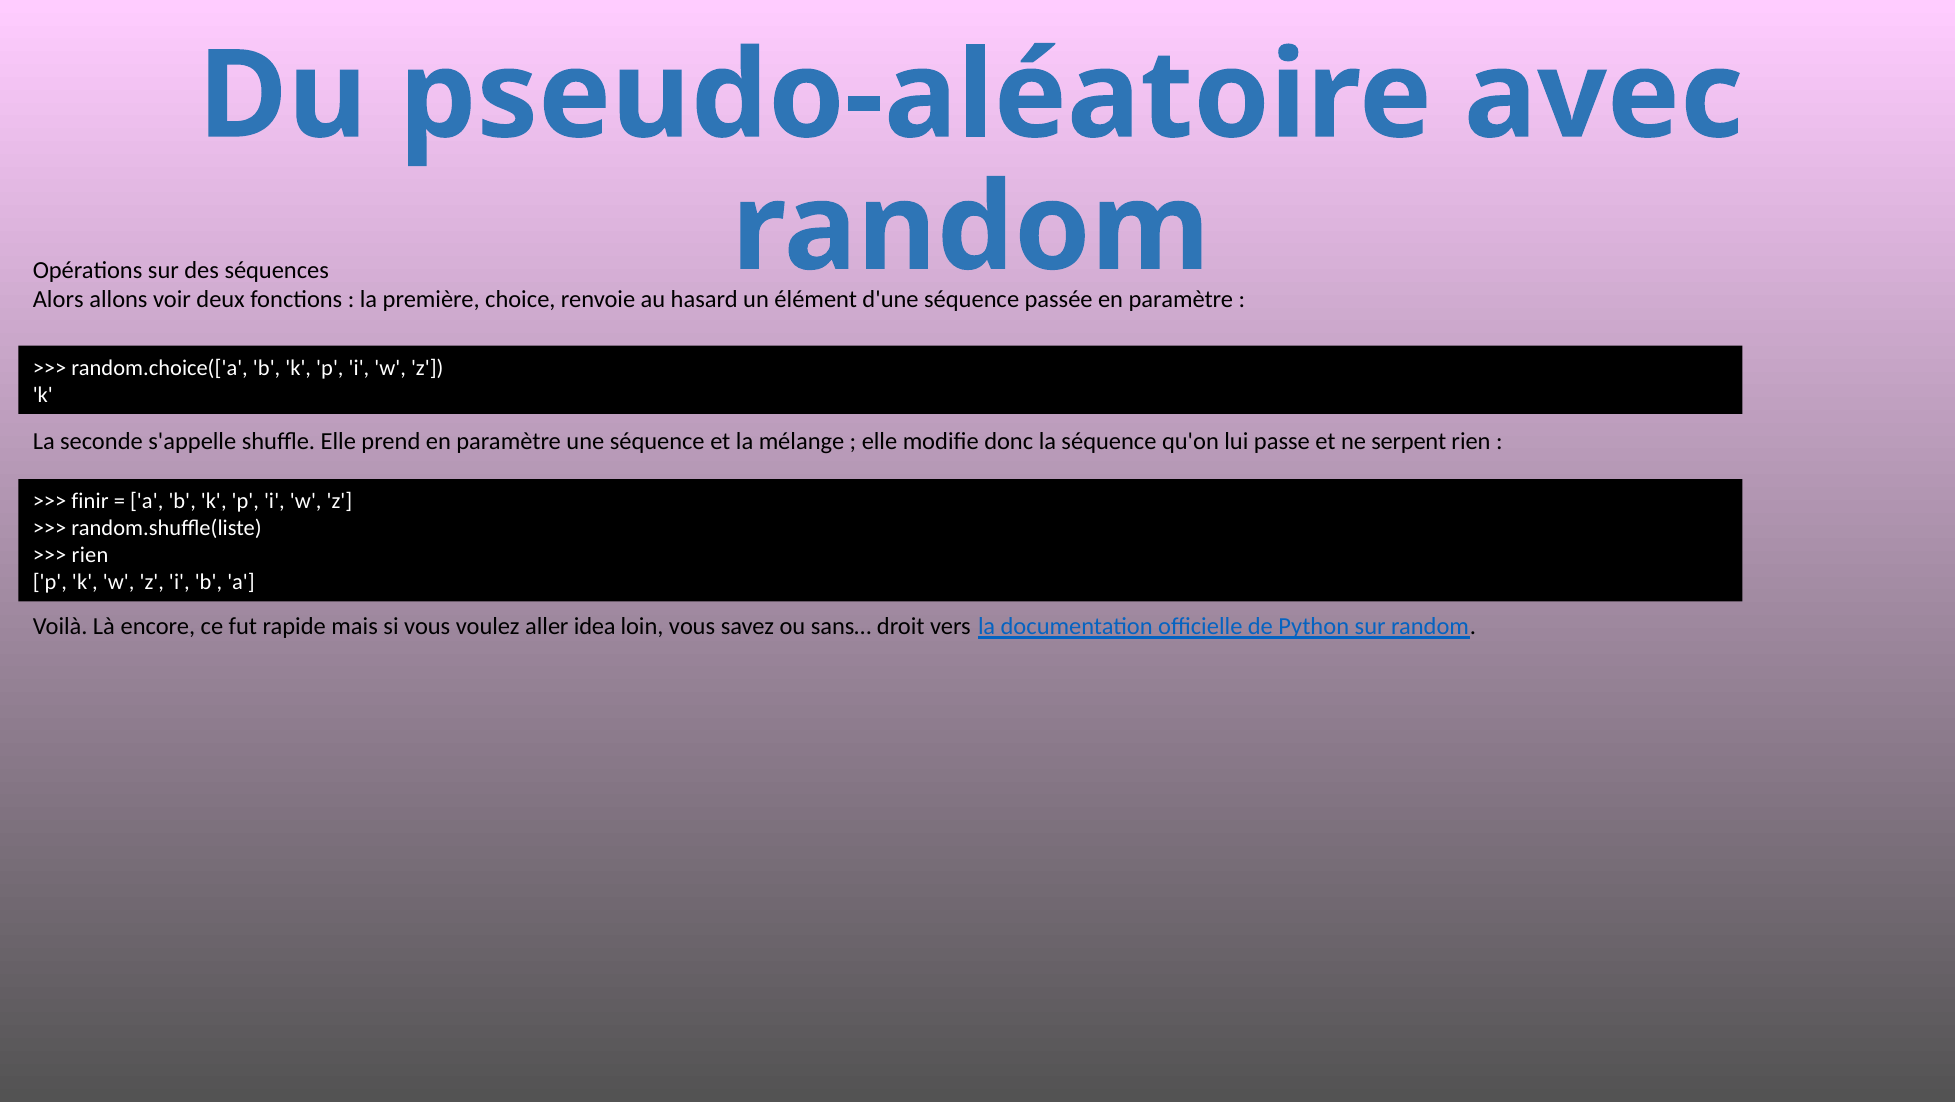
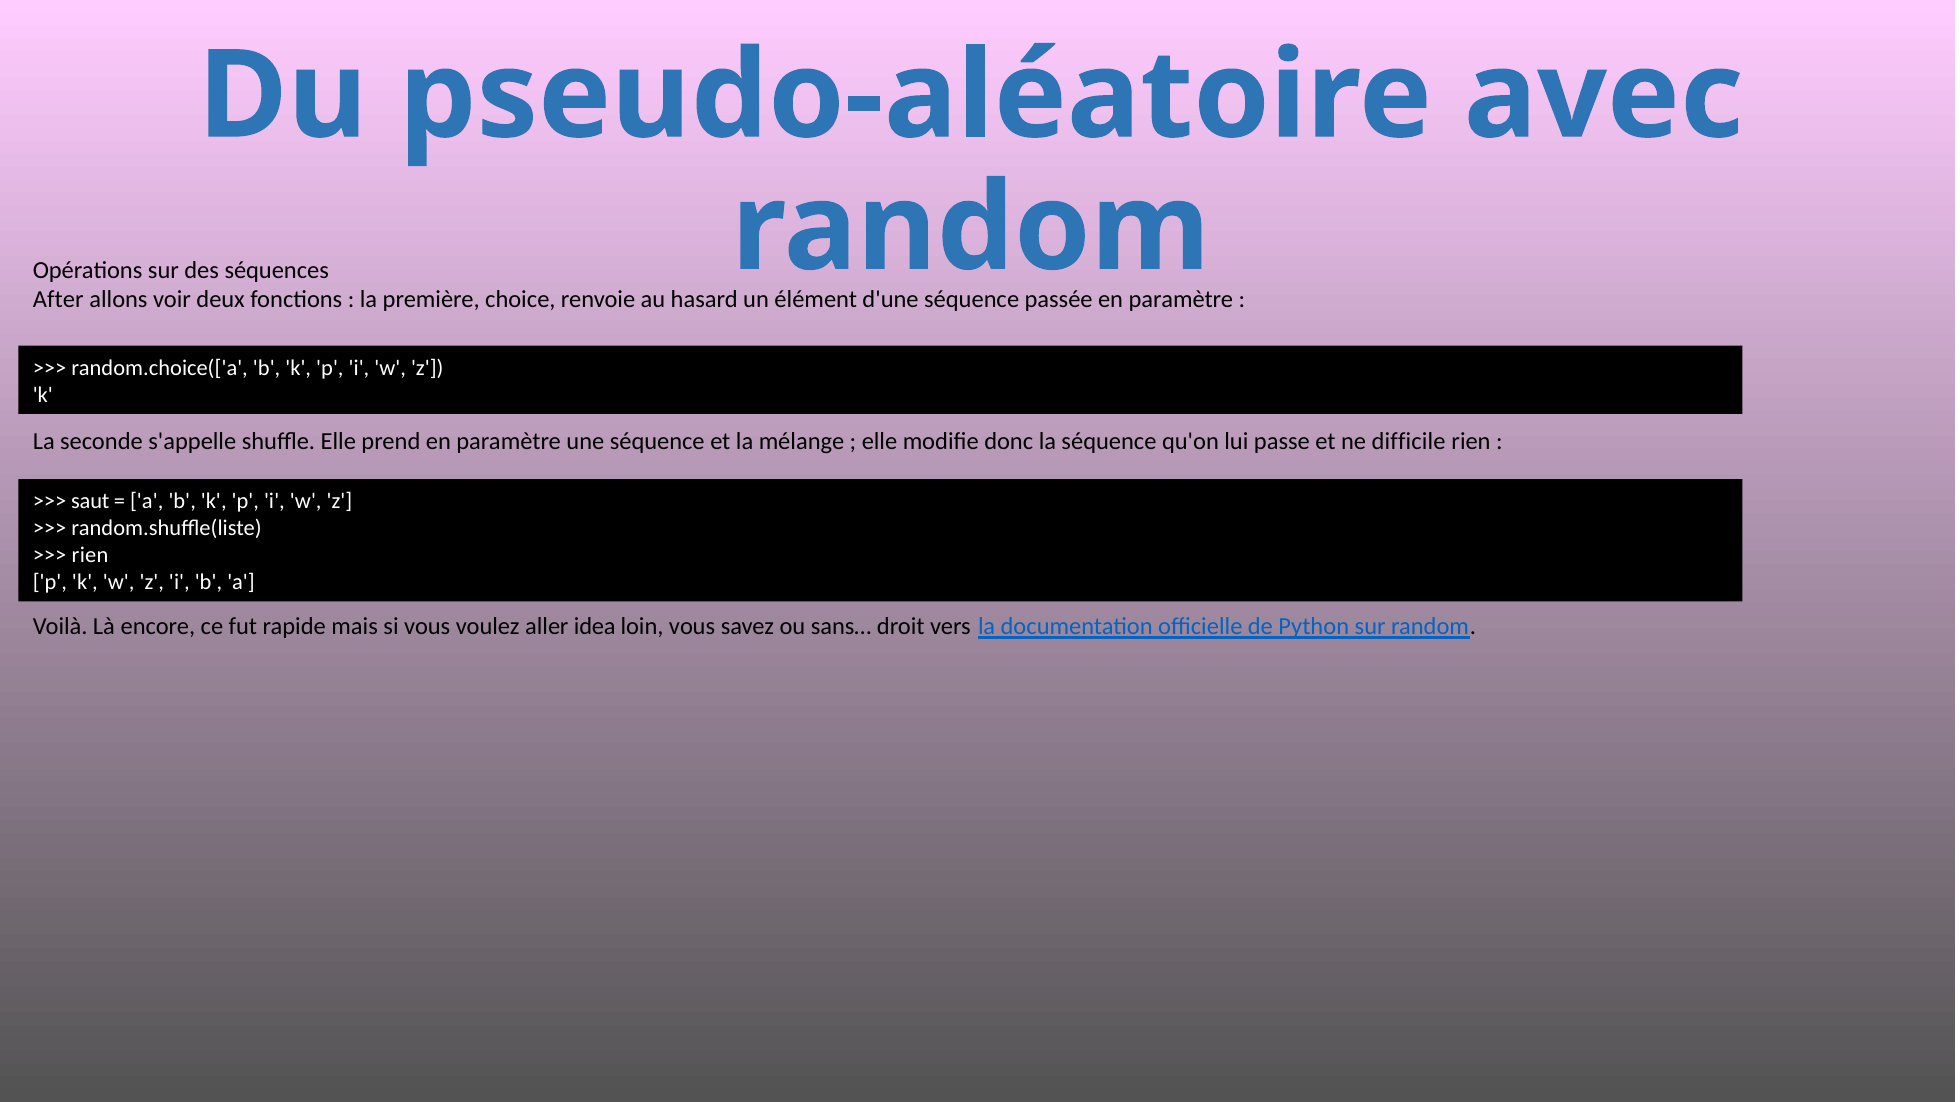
Alors: Alors -> After
serpent: serpent -> difficile
finir: finir -> saut
